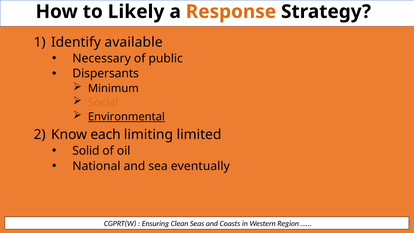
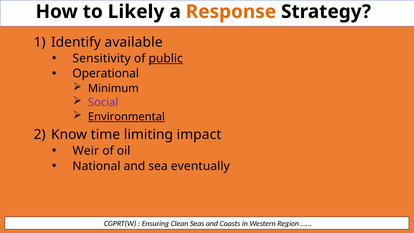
Necessary: Necessary -> Sensitivity
public underline: none -> present
Dispersants: Dispersants -> Operational
Social colour: orange -> purple
each: each -> time
limited: limited -> impact
Solid: Solid -> Weir
